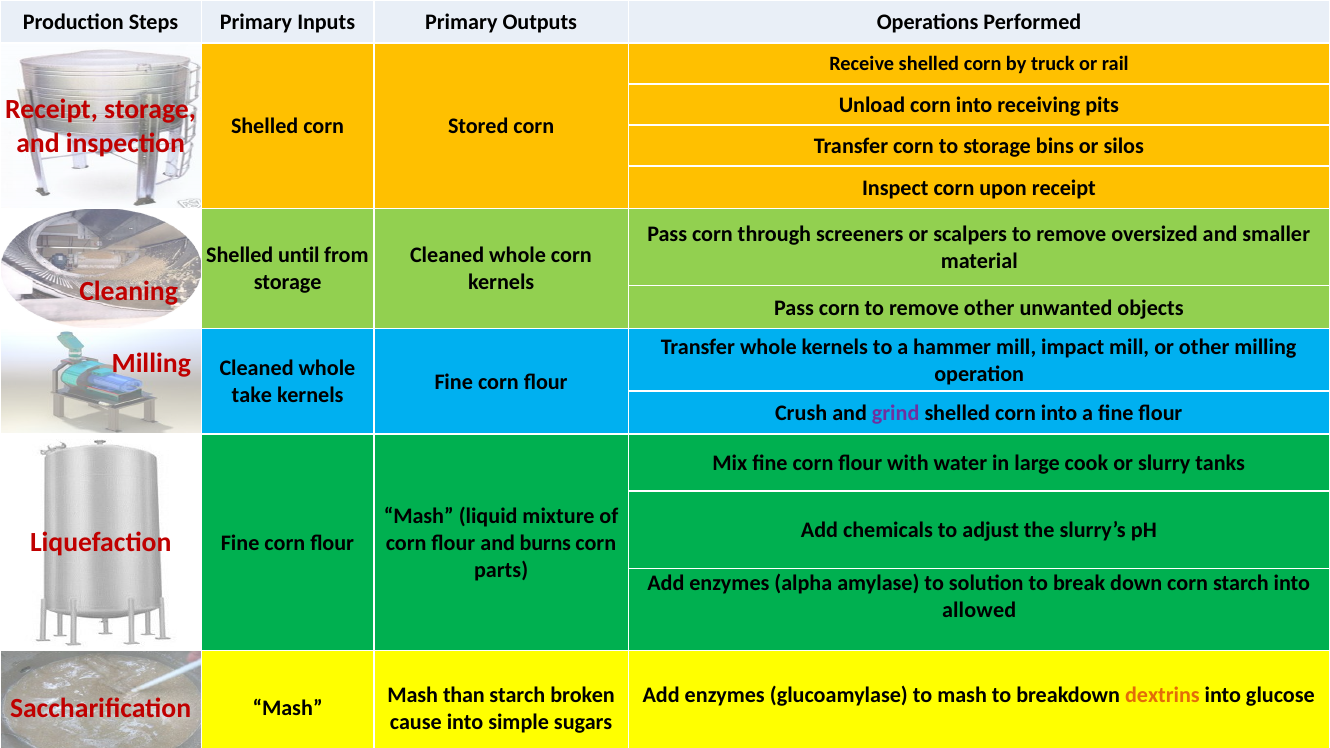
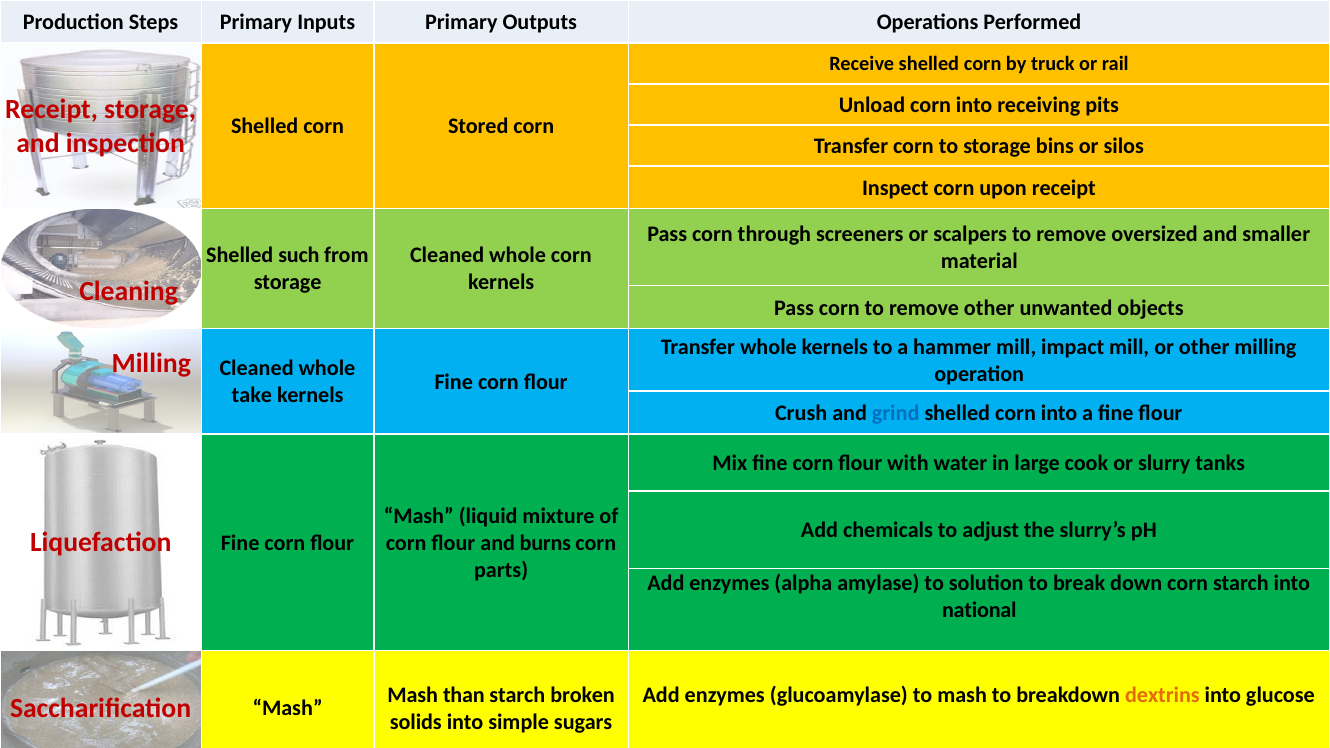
until: until -> such
grind colour: purple -> blue
allowed: allowed -> national
cause: cause -> solids
